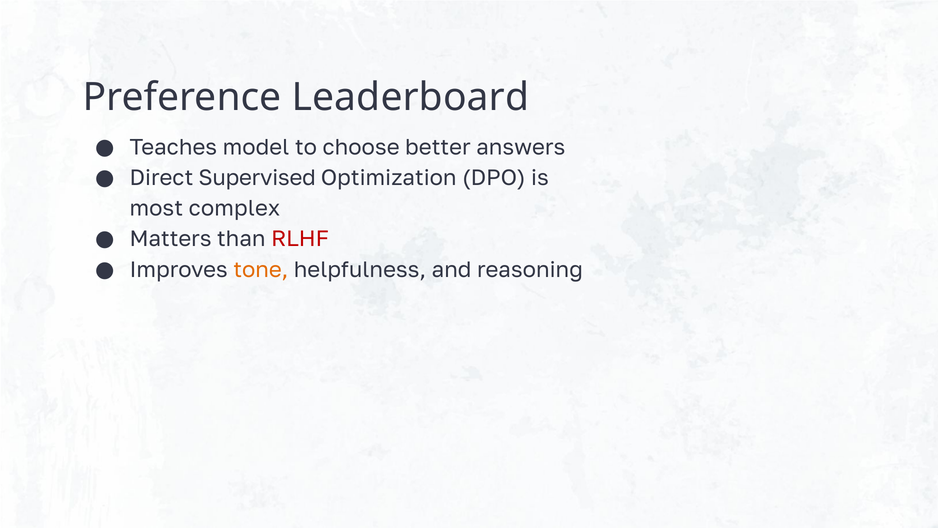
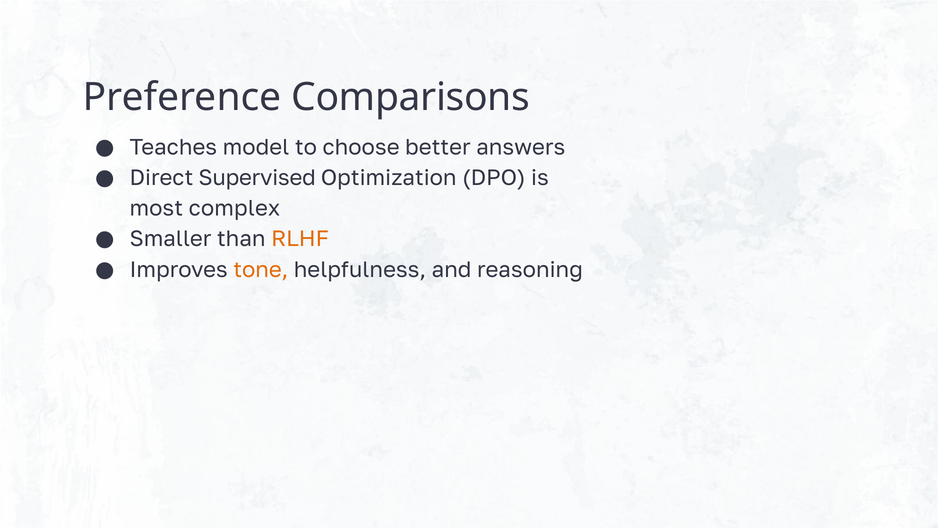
Leaderboard: Leaderboard -> Comparisons
Matters: Matters -> Smaller
RLHF colour: red -> orange
